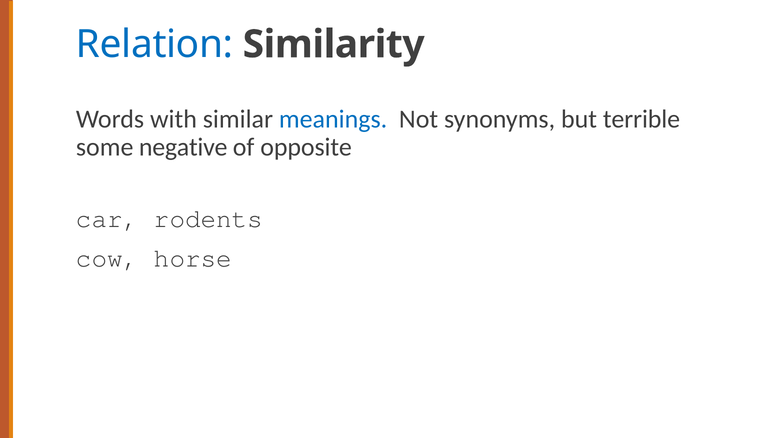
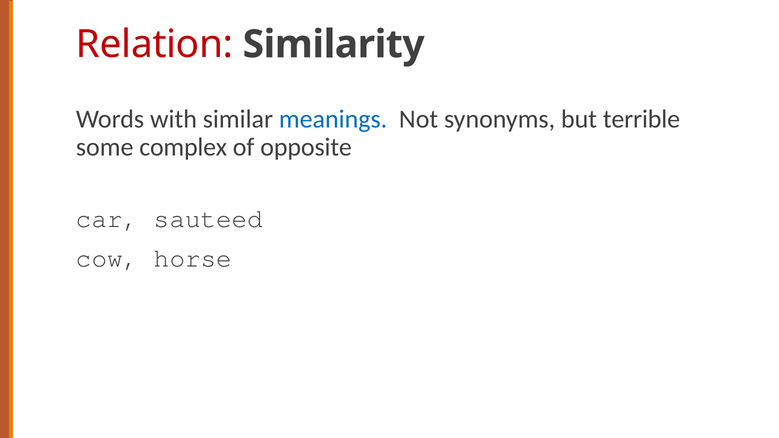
Relation colour: blue -> red
negative: negative -> complex
rodents: rodents -> sauteed
